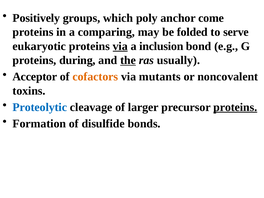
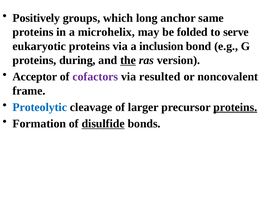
poly: poly -> long
come: come -> same
comparing: comparing -> microhelix
via at (120, 46) underline: present -> none
usually: usually -> version
cofactors colour: orange -> purple
mutants: mutants -> resulted
toxins: toxins -> frame
disulfide underline: none -> present
